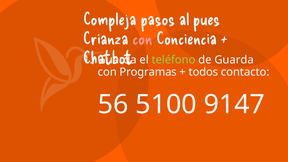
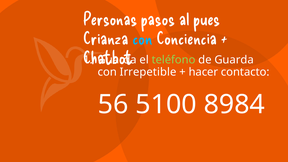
Compleja: Compleja -> Personas
con at (143, 39) colour: pink -> light blue
Programas: Programas -> Irrepetible
todos: todos -> hacer
9147: 9147 -> 8984
